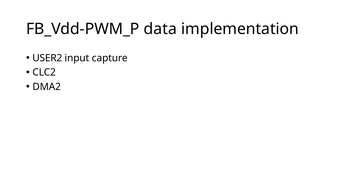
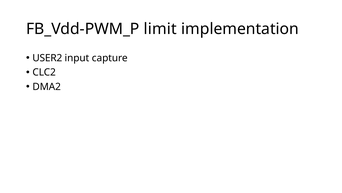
data: data -> limit
